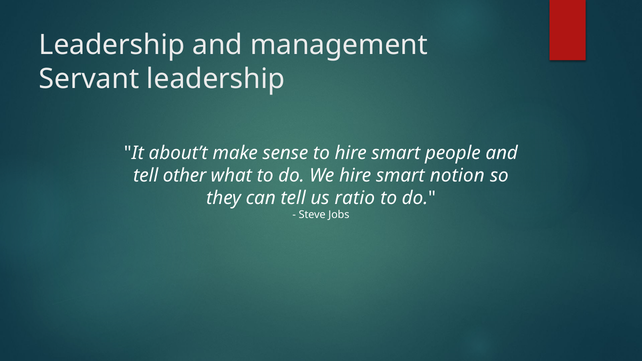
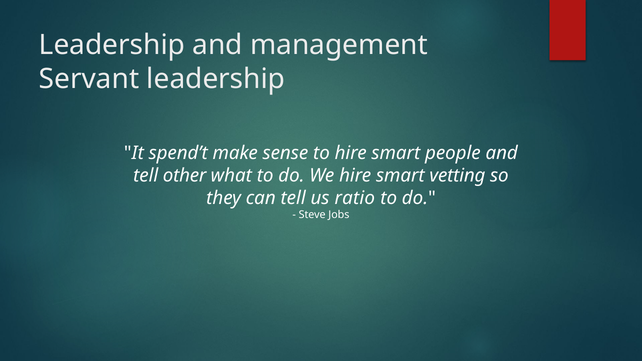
about’t: about’t -> spend’t
notion: notion -> vetting
